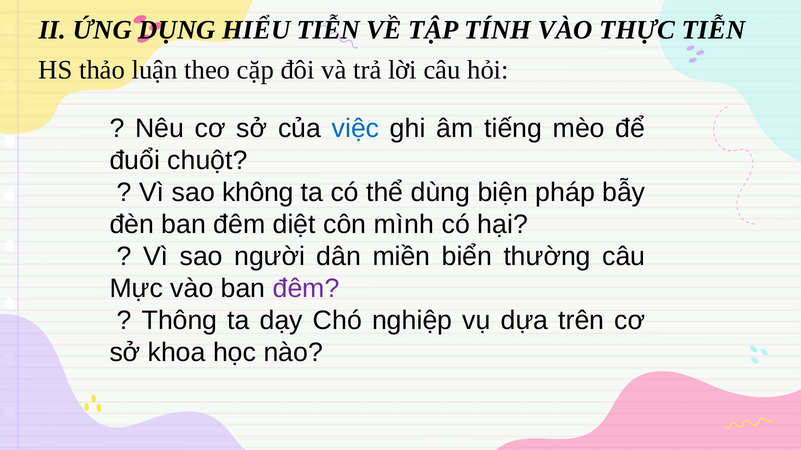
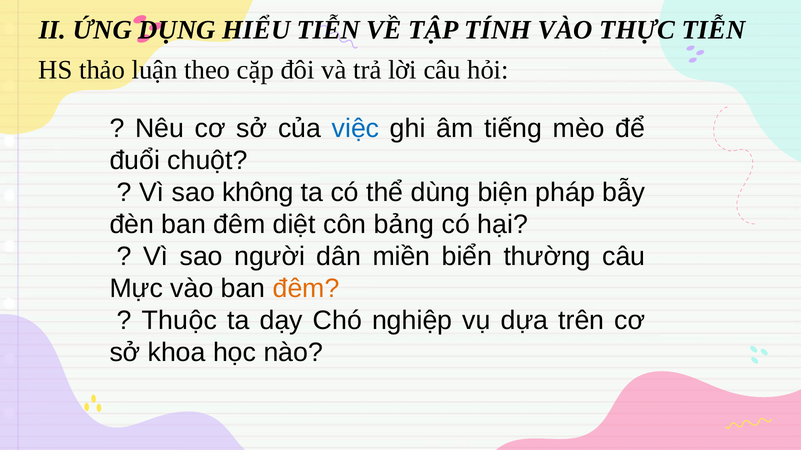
mình: mình -> bảng
đêm at (306, 289) colour: purple -> orange
Thông: Thông -> Thuộc
